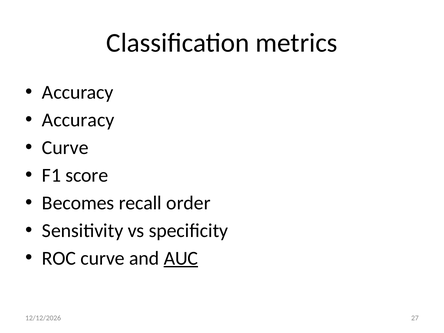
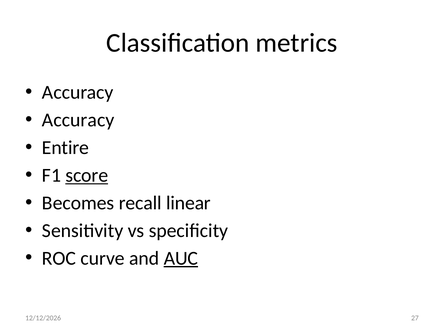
Curve at (65, 148): Curve -> Entire
score underline: none -> present
order: order -> linear
